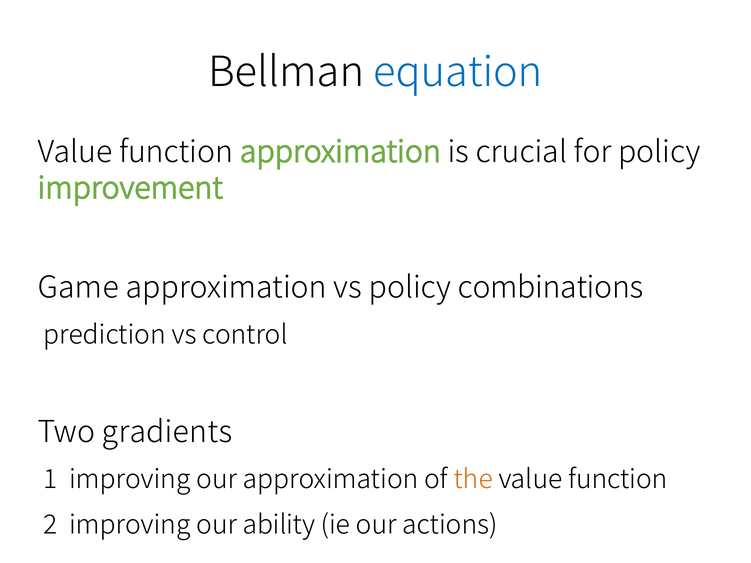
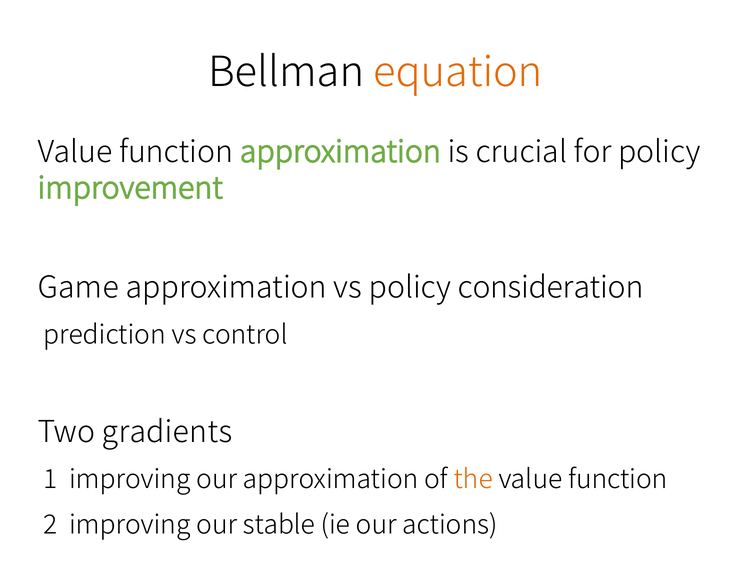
equation colour: blue -> orange
combinations: combinations -> consideration
ability: ability -> stable
